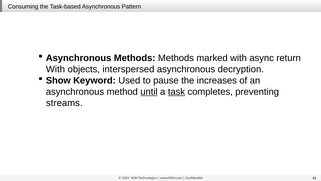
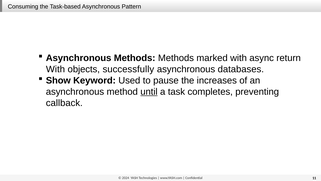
interspersed: interspersed -> successfully
decryption: decryption -> databases
task underline: present -> none
streams: streams -> callback
